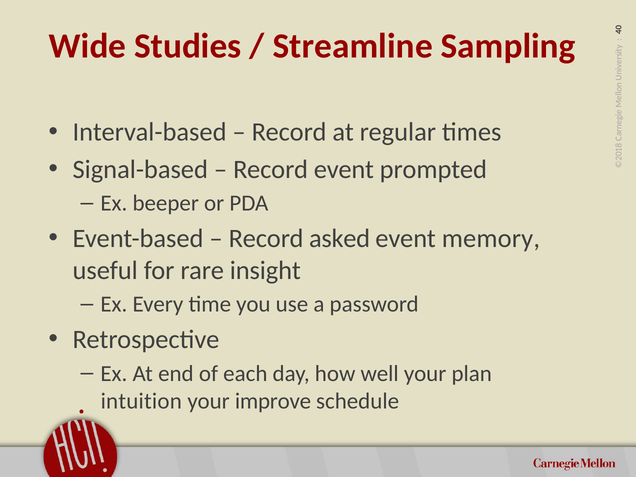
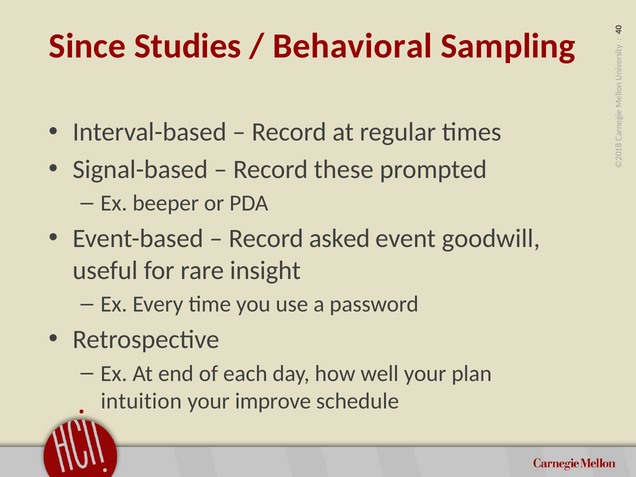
Wide: Wide -> Since
Streamline: Streamline -> Behavioral
Record event: event -> these
memory: memory -> goodwill
